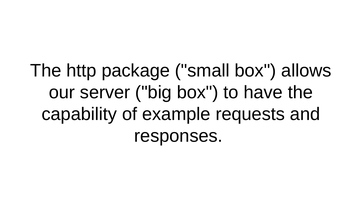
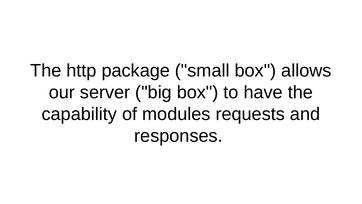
example: example -> modules
